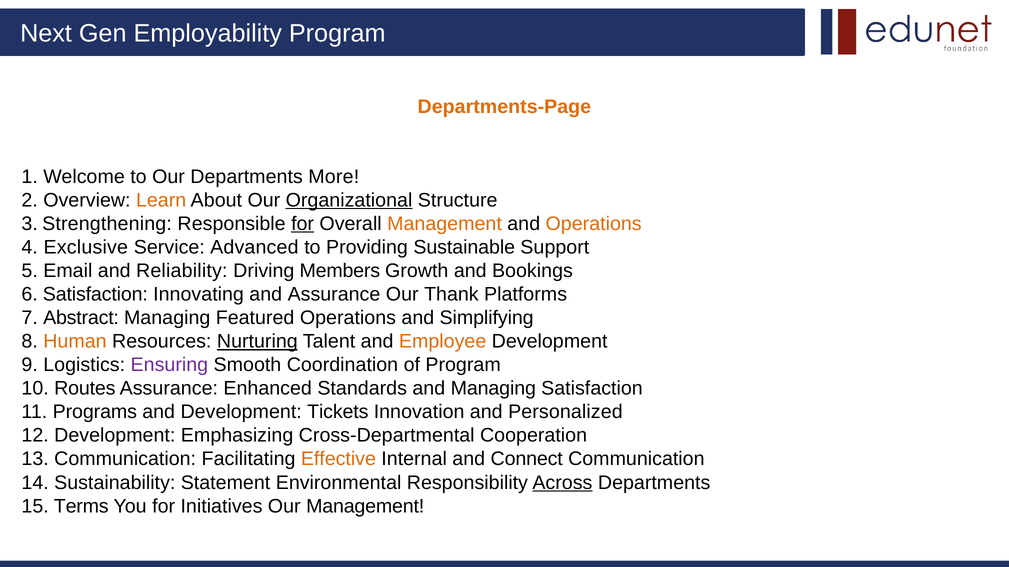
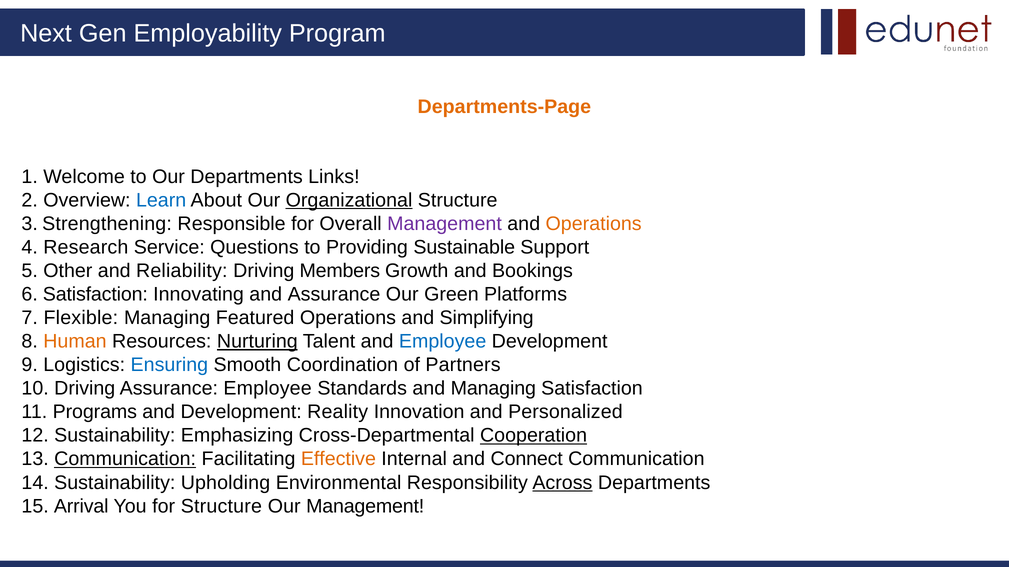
More: More -> Links
Learn colour: orange -> blue
for at (303, 224) underline: present -> none
Management at (444, 224) colour: orange -> purple
Exclusive: Exclusive -> Research
Advanced: Advanced -> Questions
Email: Email -> Other
Thank: Thank -> Green
Abstract: Abstract -> Flexible
Employee at (443, 342) colour: orange -> blue
Ensuring colour: purple -> blue
of Program: Program -> Partners
10 Routes: Routes -> Driving
Assurance Enhanced: Enhanced -> Employee
Tickets: Tickets -> Reality
12 Development: Development -> Sustainability
Cooperation underline: none -> present
Communication at (125, 459) underline: none -> present
Statement: Statement -> Upholding
Terms: Terms -> Arrival
for Initiatives: Initiatives -> Structure
